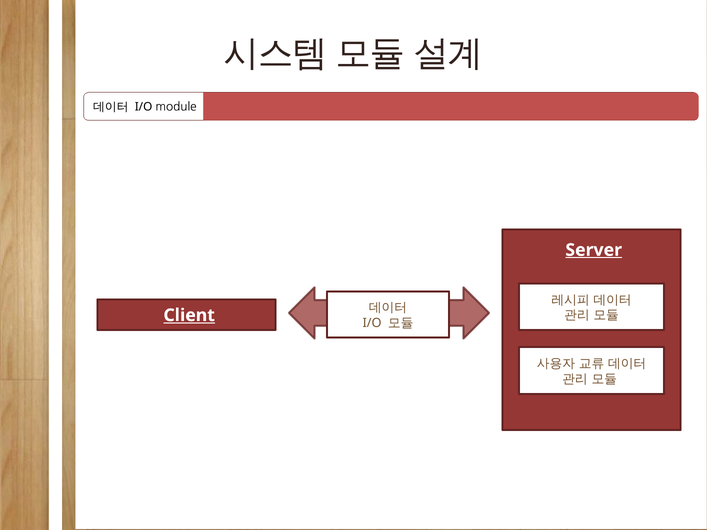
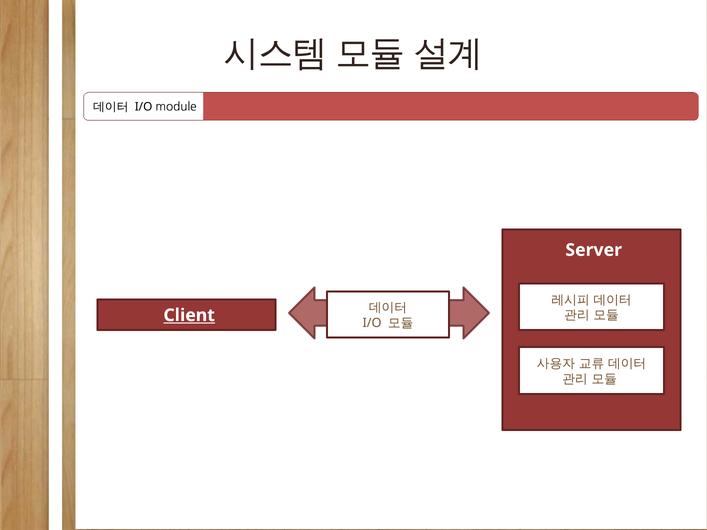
Server underline: present -> none
